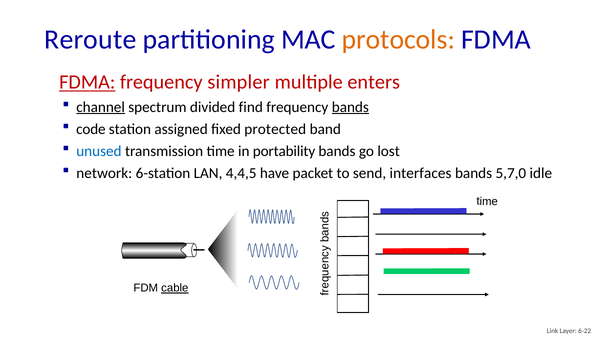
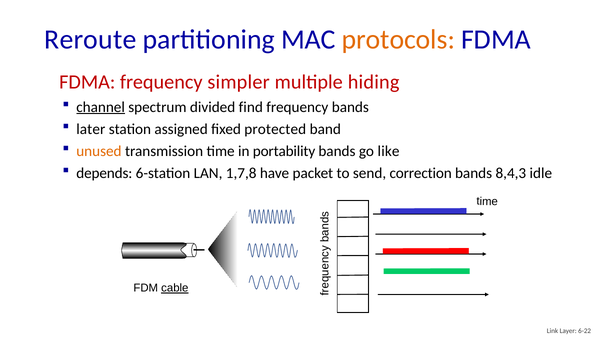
FDMA at (87, 82) underline: present -> none
enters: enters -> hiding
bands at (350, 107) underline: present -> none
code: code -> later
unused colour: blue -> orange
lost: lost -> like
network: network -> depends
4,4,5: 4,4,5 -> 1,7,8
interfaces: interfaces -> correction
5,7,0: 5,7,0 -> 8,4,3
